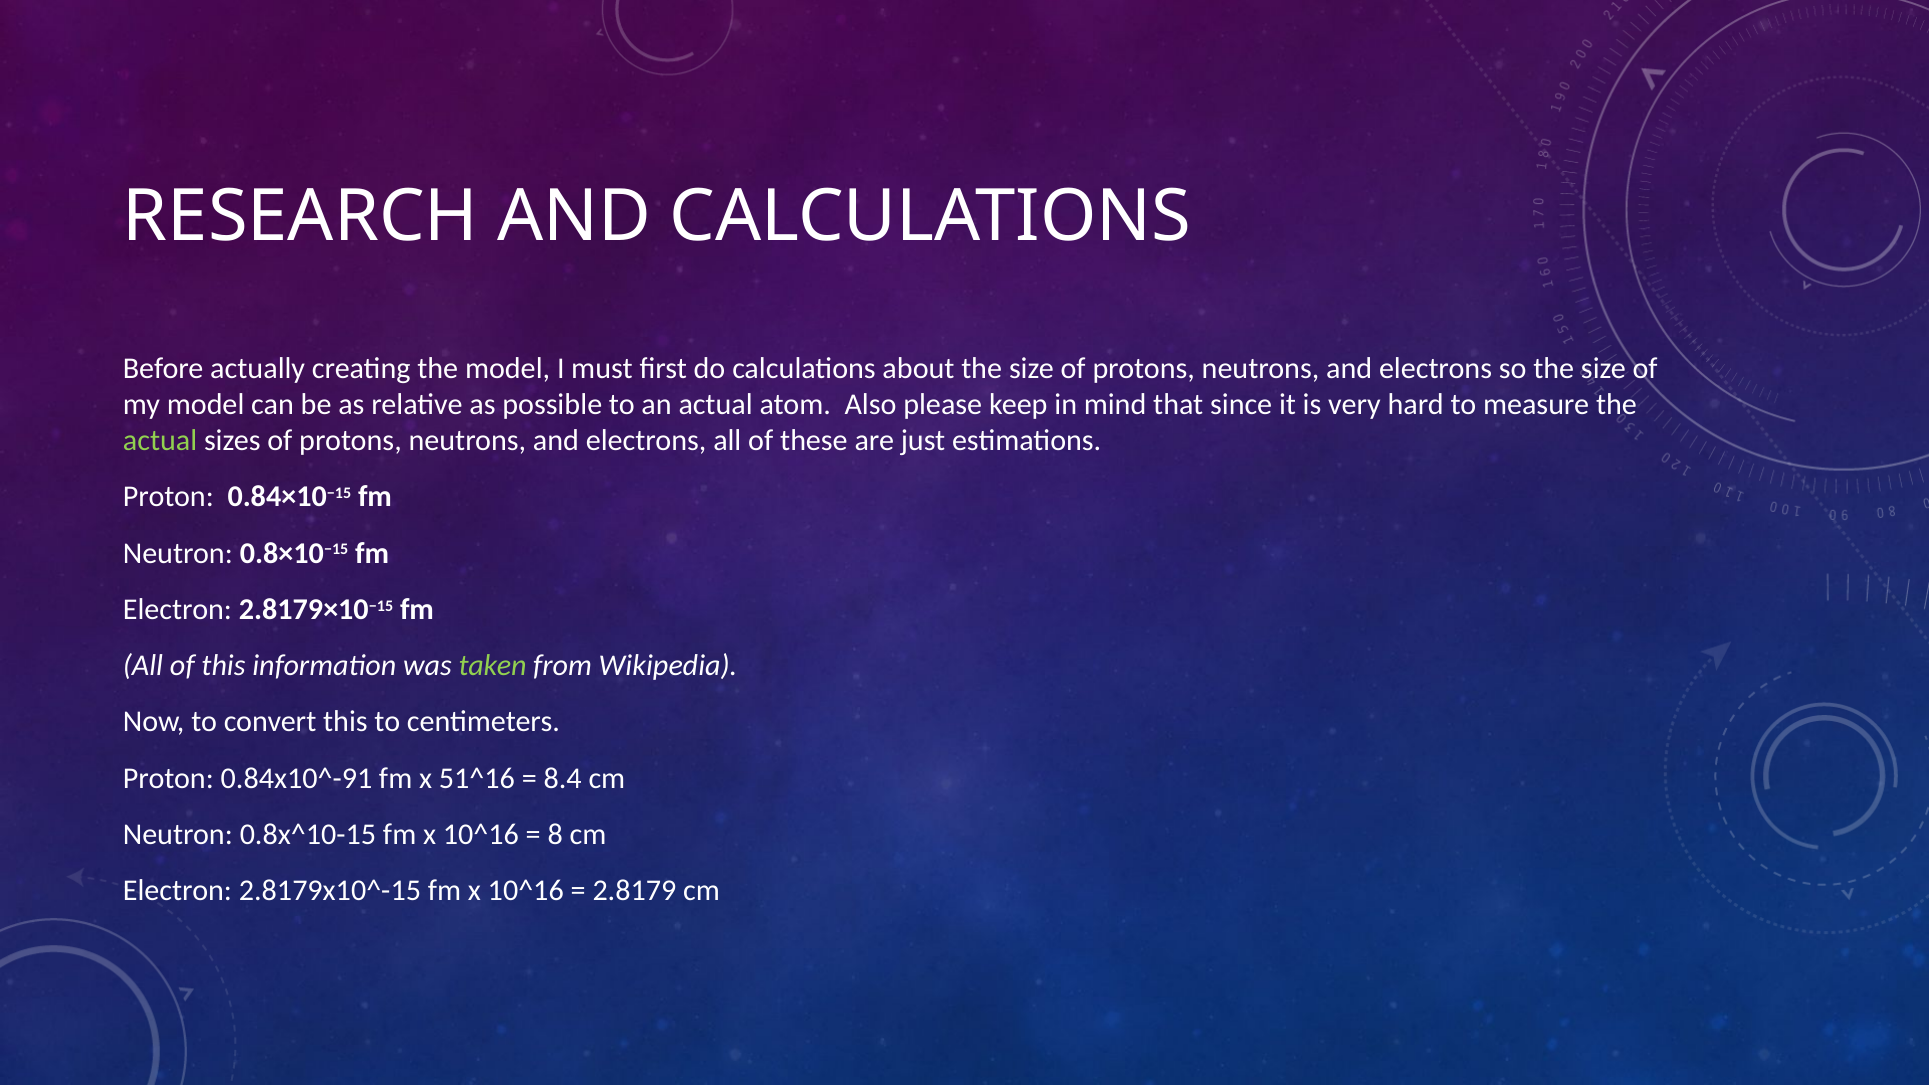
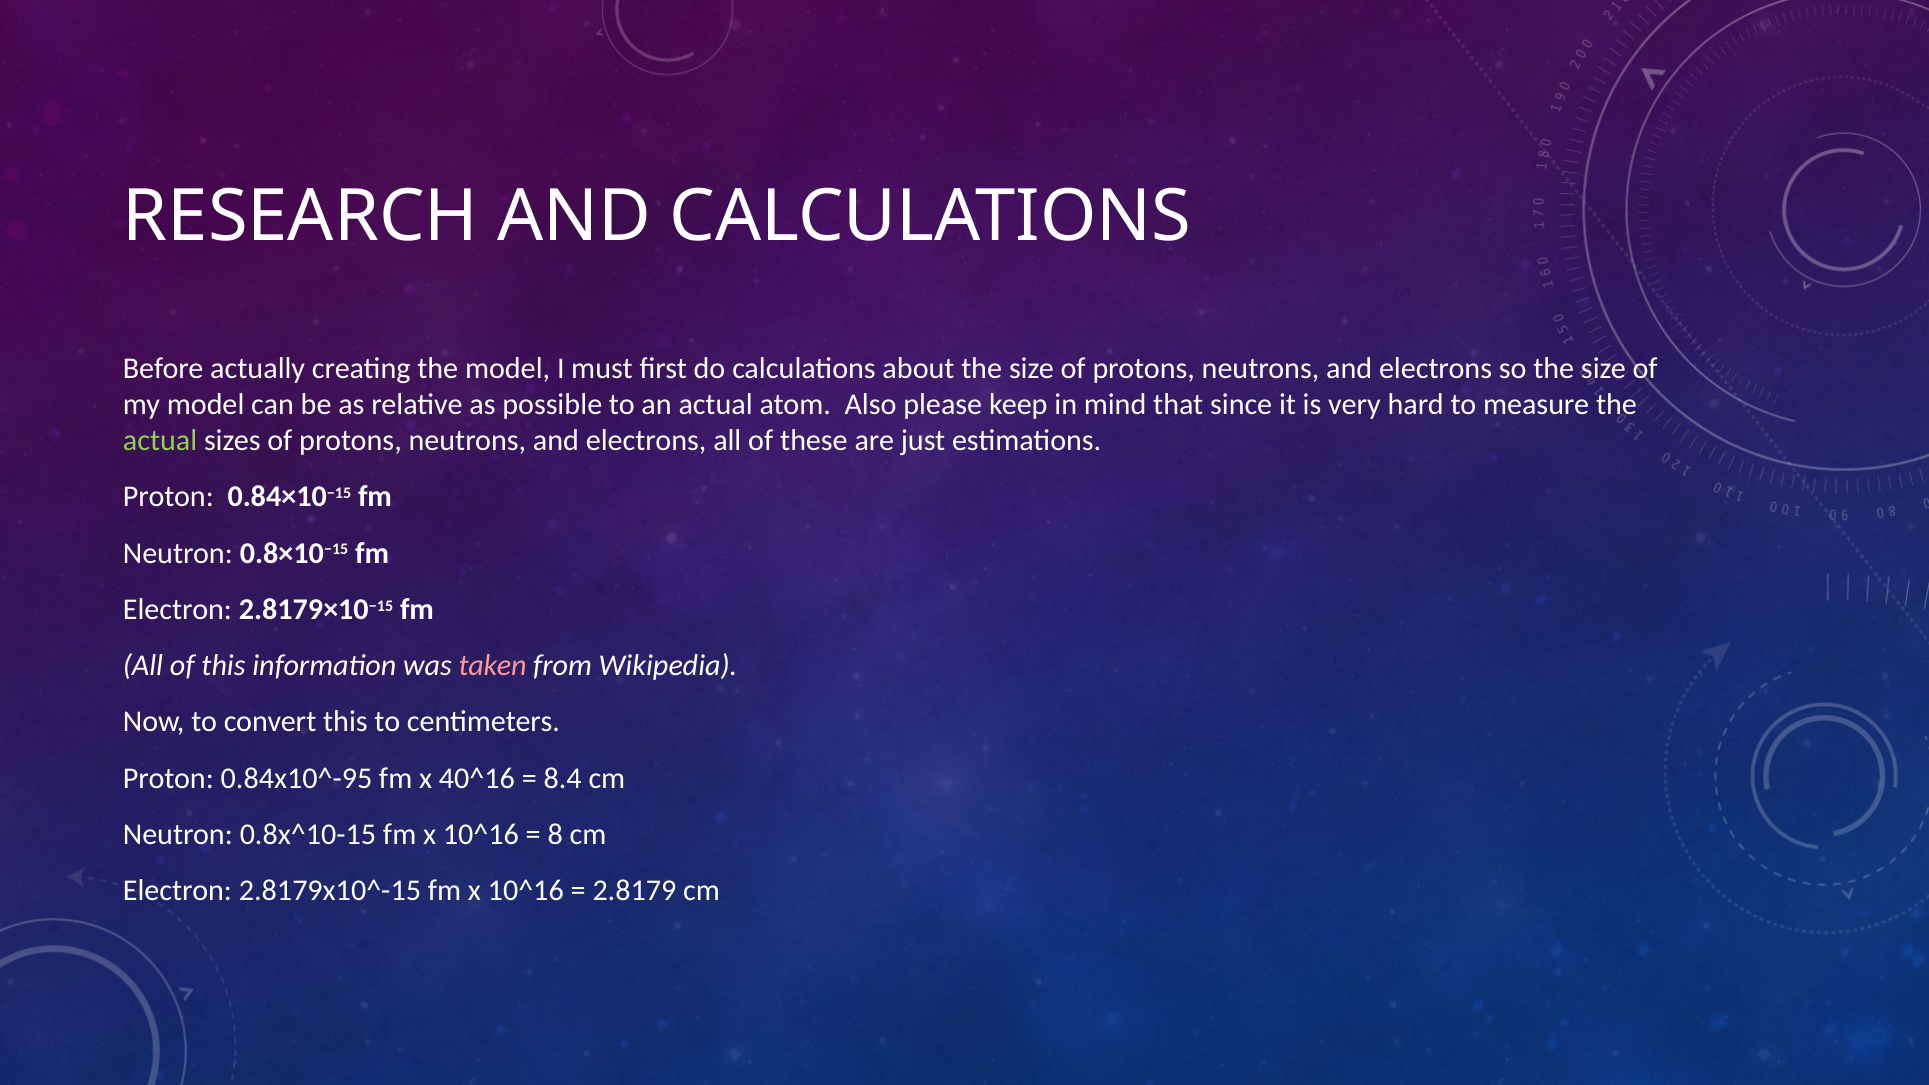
taken colour: light green -> pink
0.84x10^-91: 0.84x10^-91 -> 0.84x10^-95
51^16: 51^16 -> 40^16
